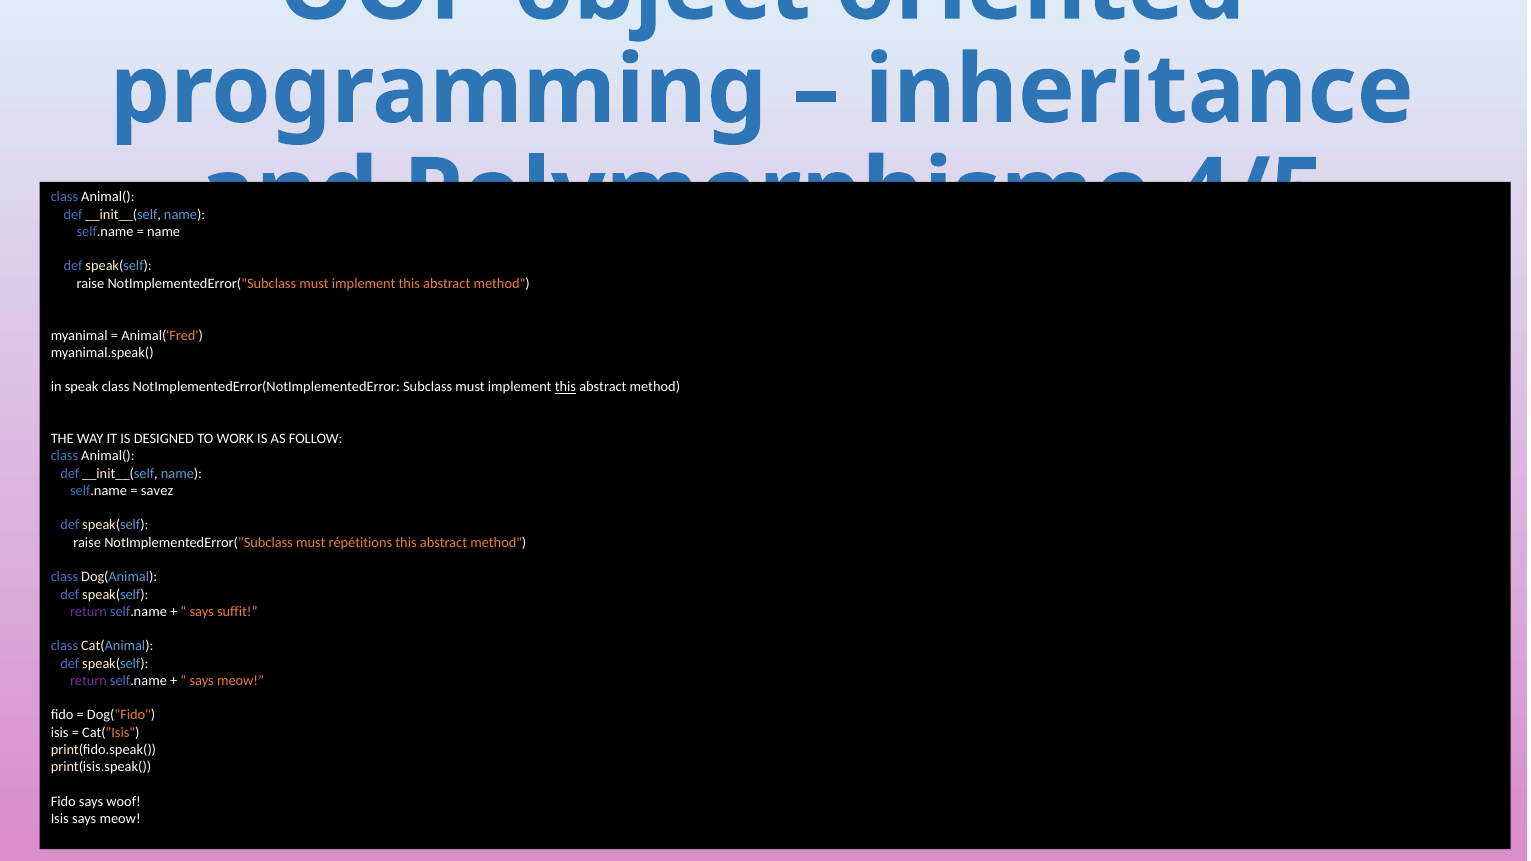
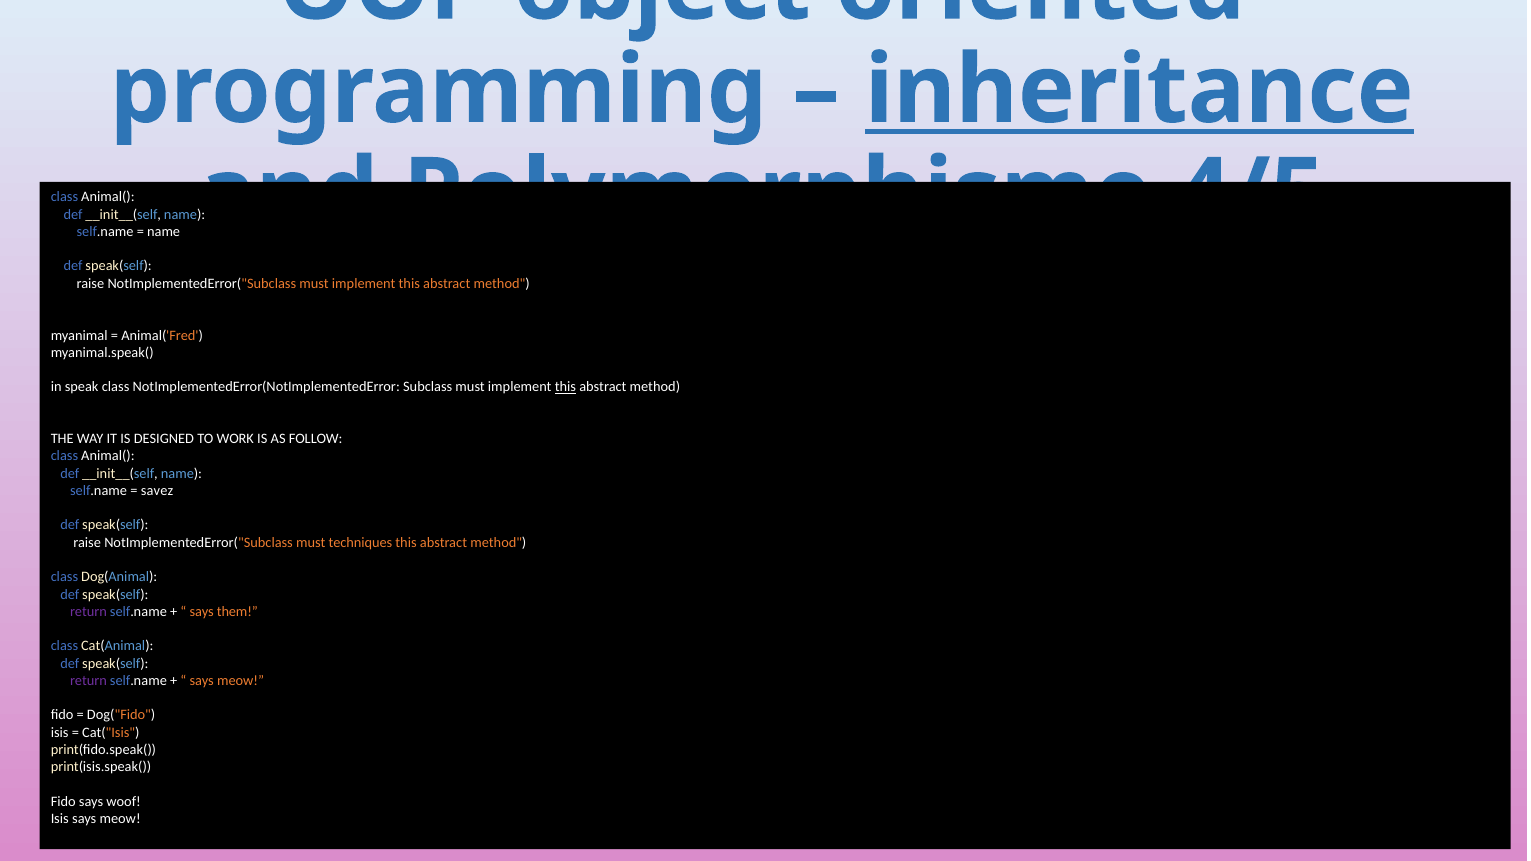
inheritance underline: none -> present
répétitions: répétitions -> techniques
suffit: suffit -> them
